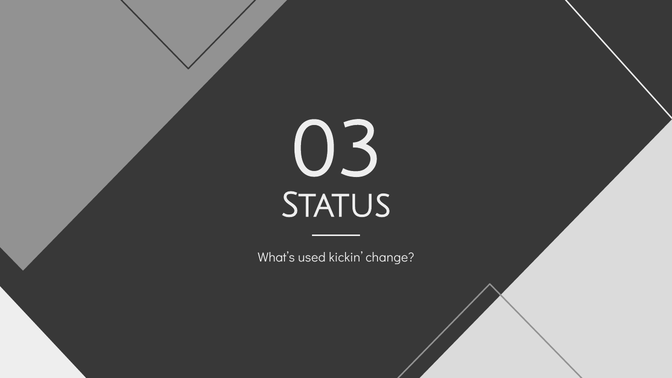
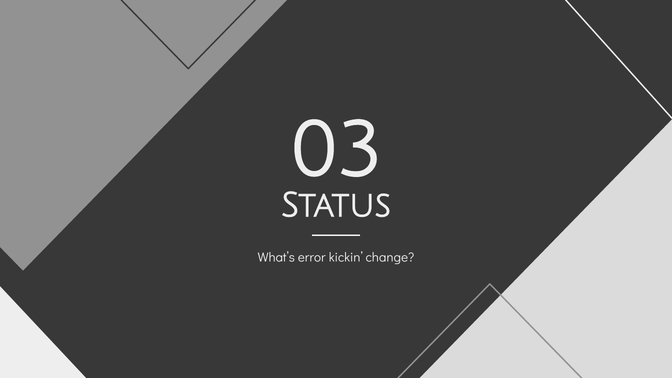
used: used -> error
